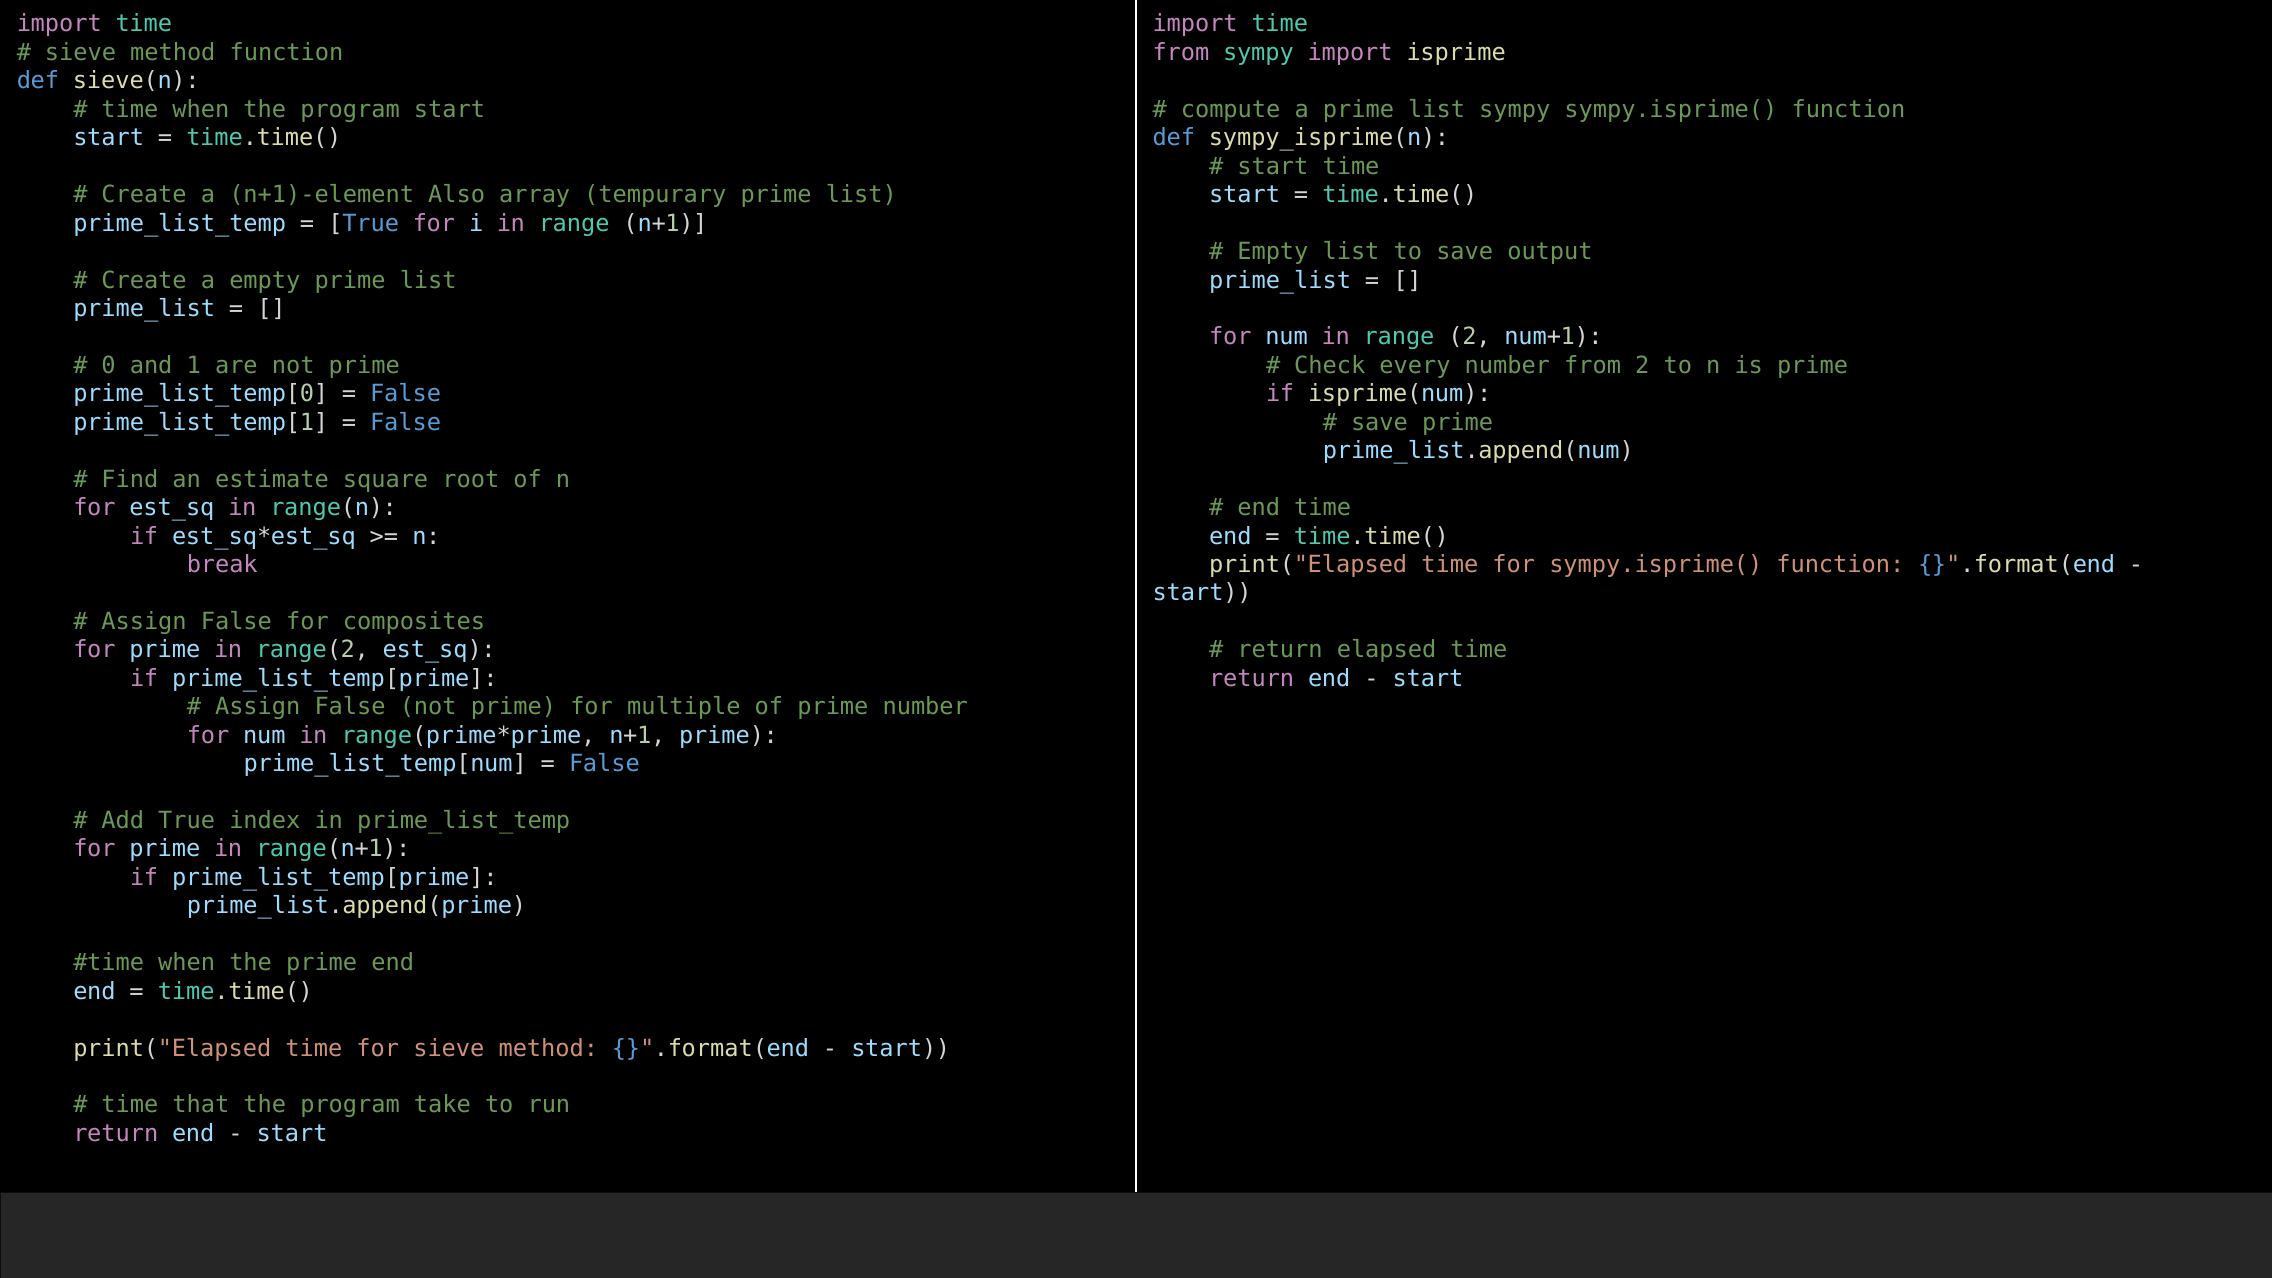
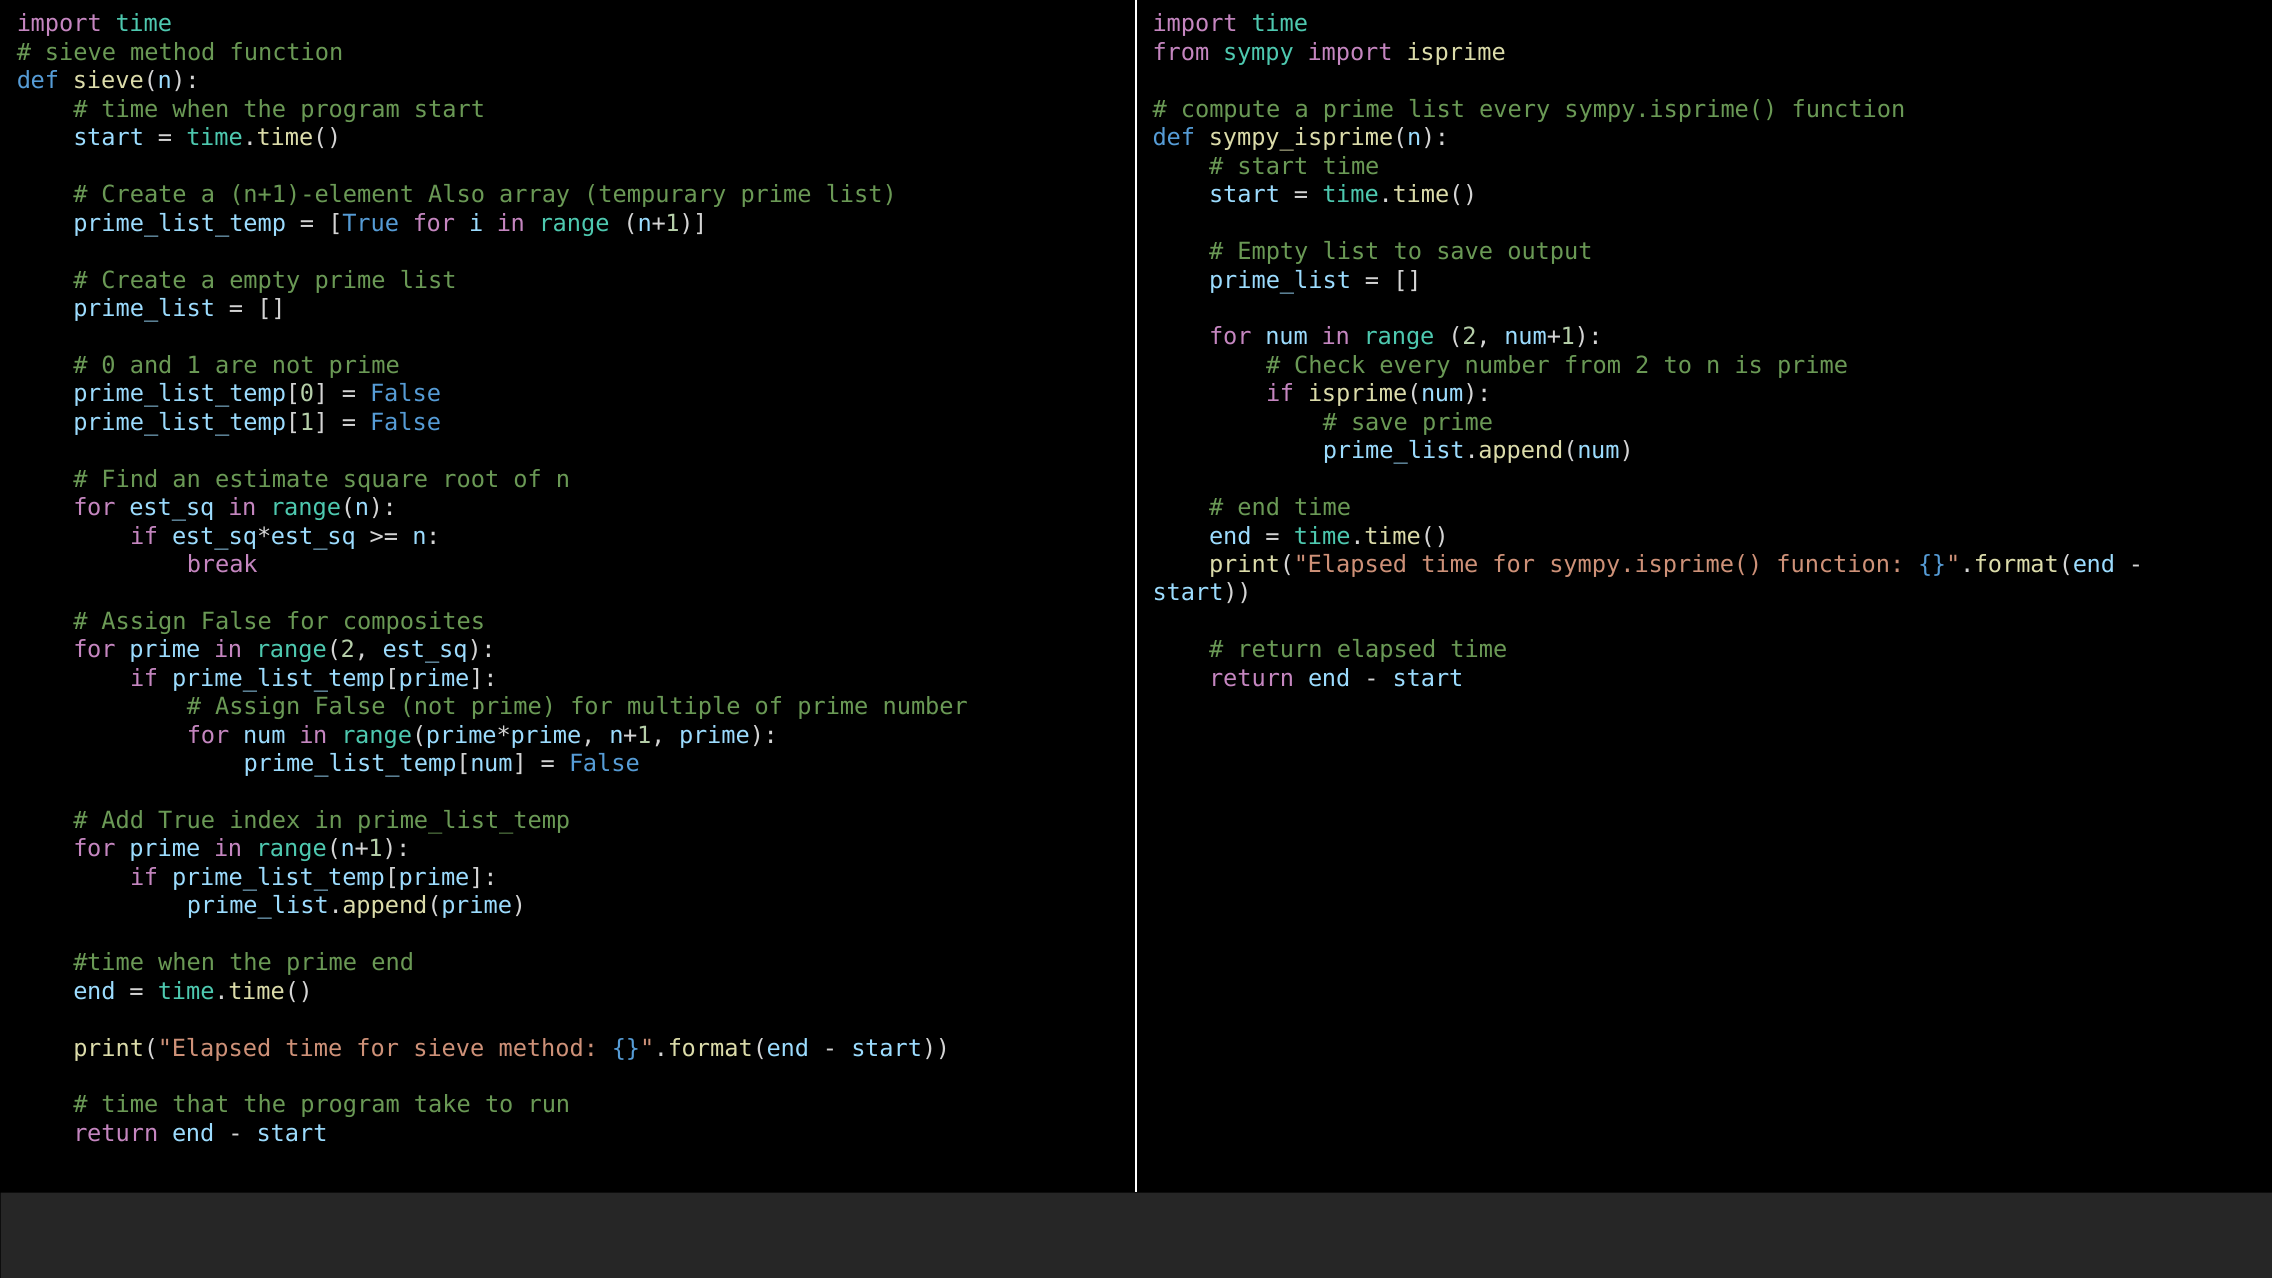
list sympy: sympy -> every
